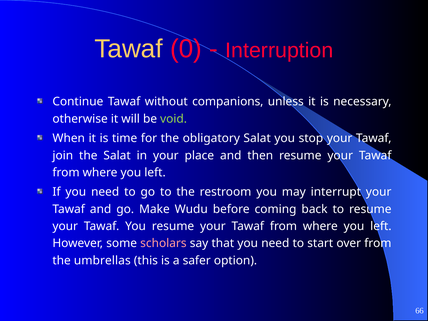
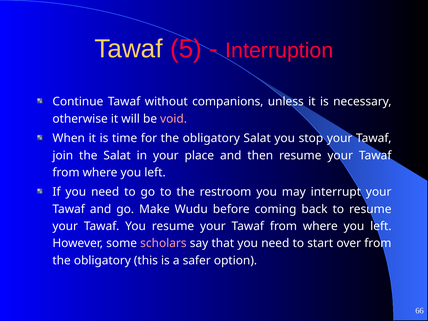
0: 0 -> 5
void colour: light green -> pink
umbrellas at (102, 261): umbrellas -> obligatory
